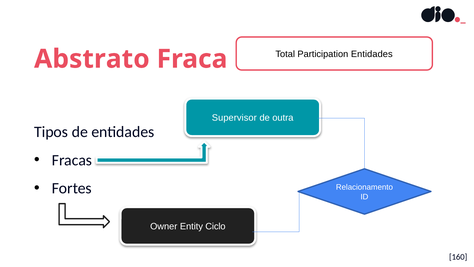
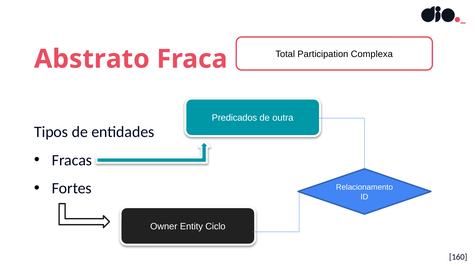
Participation Entidades: Entidades -> Complexa
Supervisor: Supervisor -> Predicados
